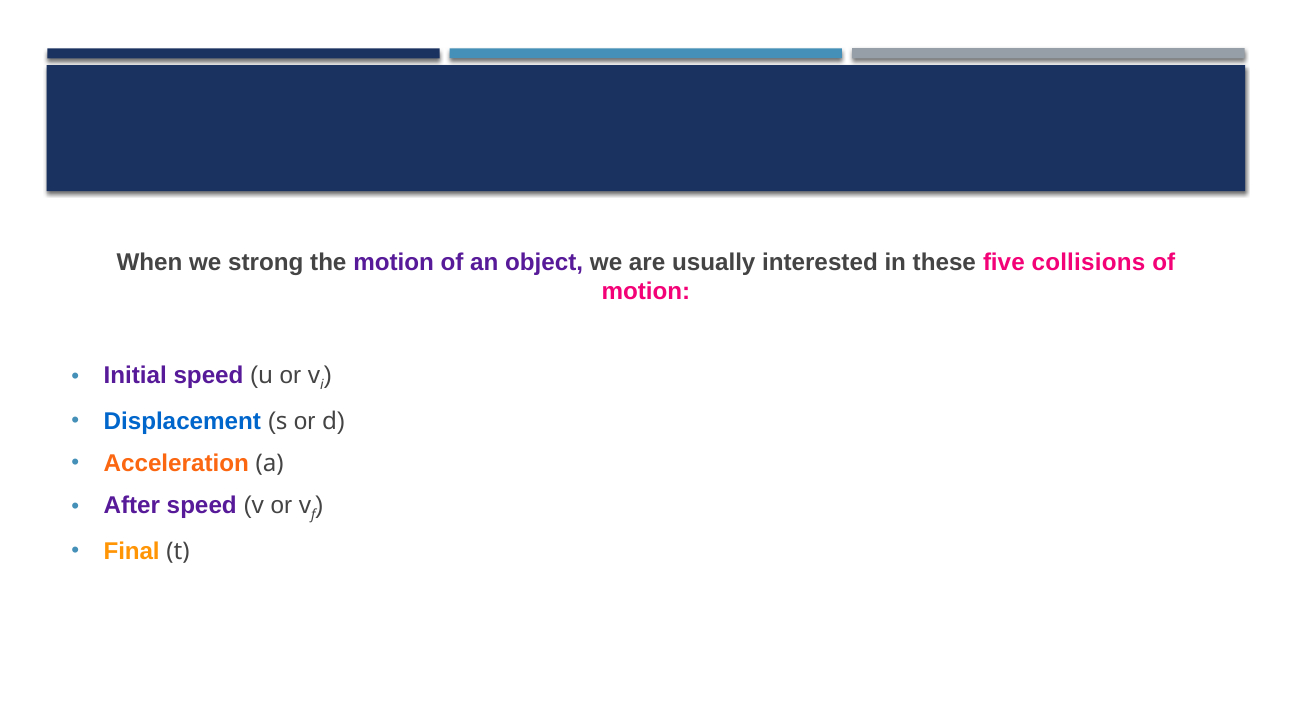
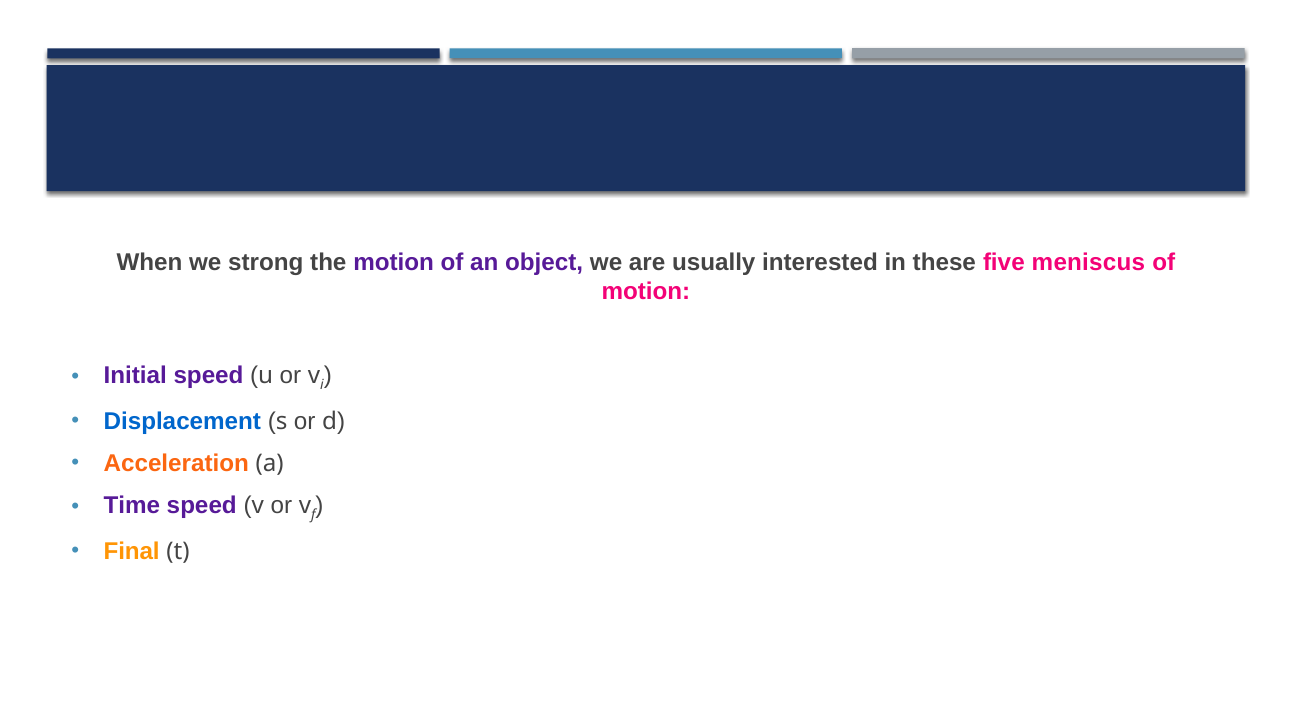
collisions: collisions -> meniscus
After: After -> Time
